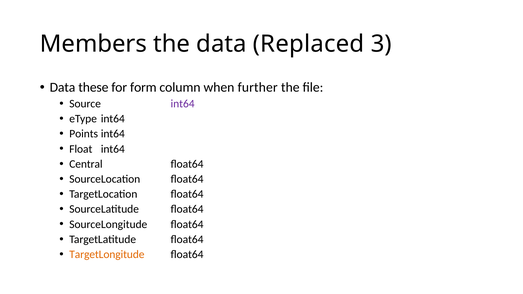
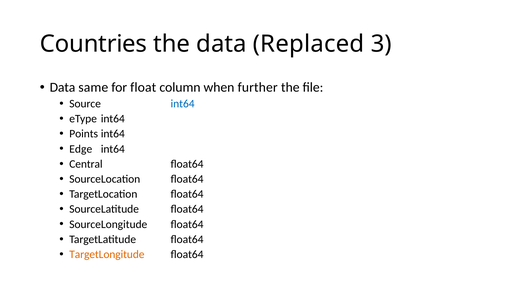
Members: Members -> Countries
these: these -> same
form: form -> float
int64 at (183, 104) colour: purple -> blue
Float: Float -> Edge
